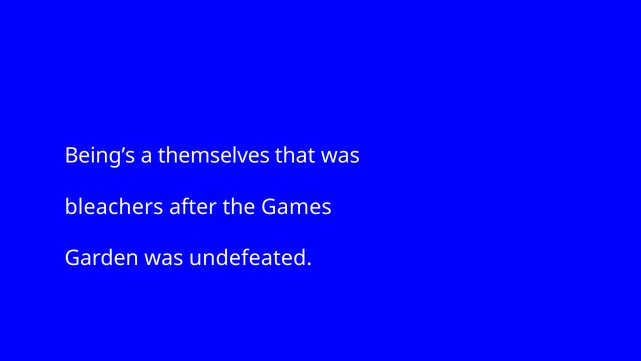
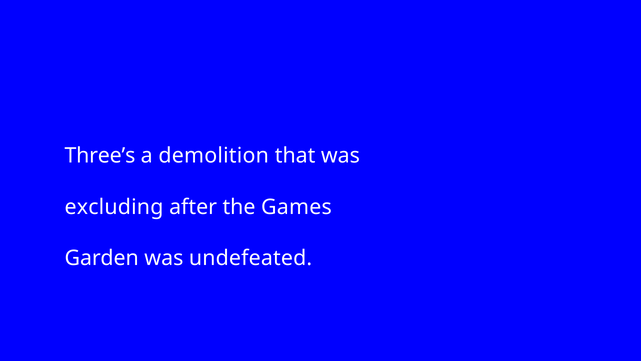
Being’s: Being’s -> Three’s
themselves: themselves -> demolition
bleachers: bleachers -> excluding
